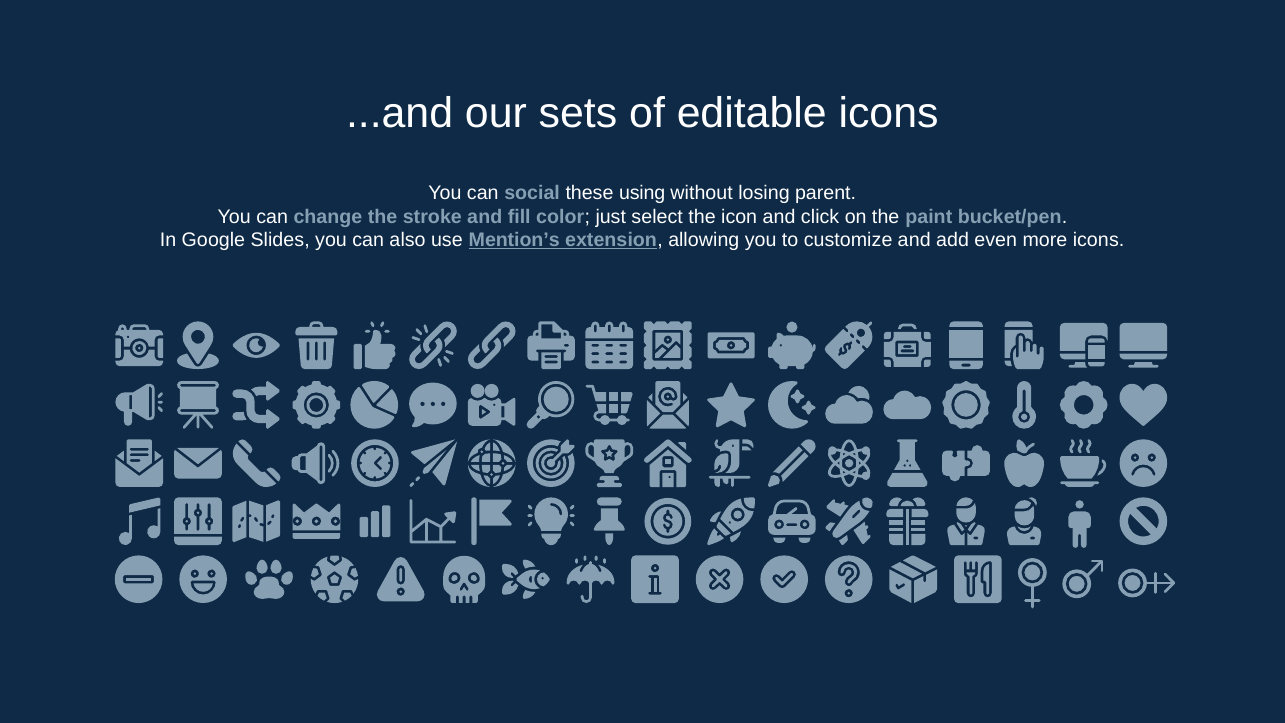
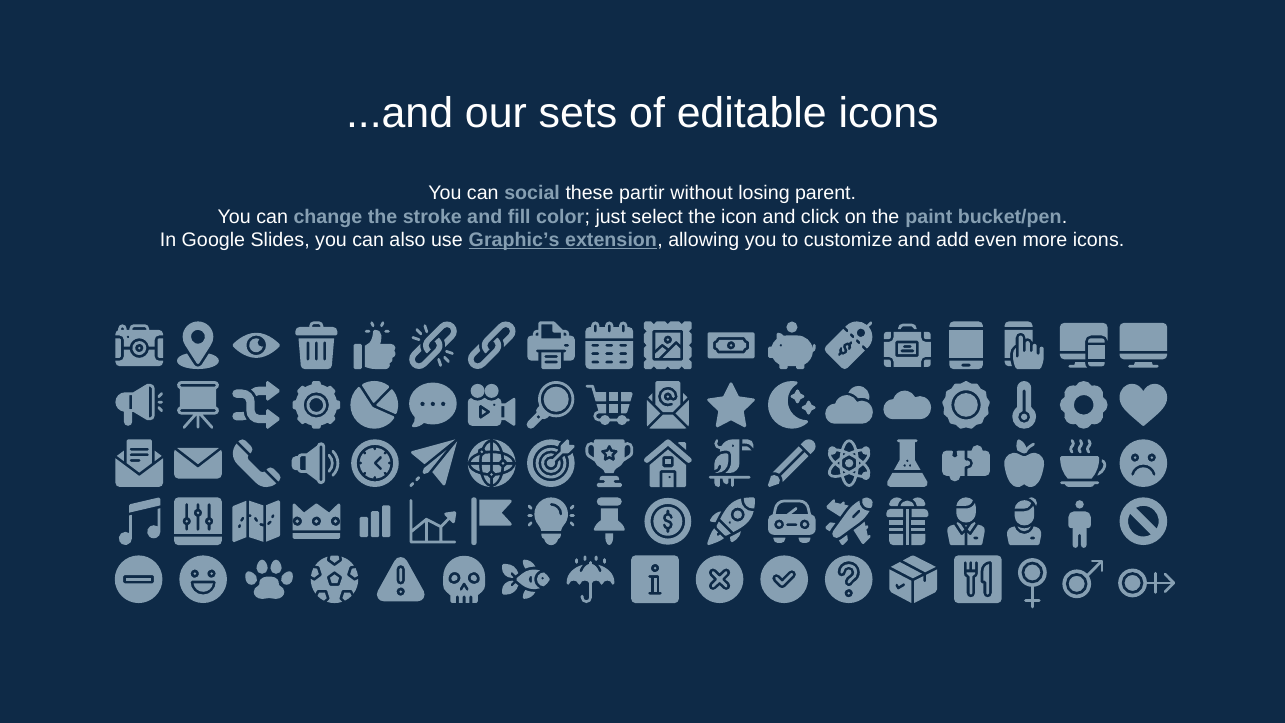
using: using -> partir
Mention’s: Mention’s -> Graphic’s
